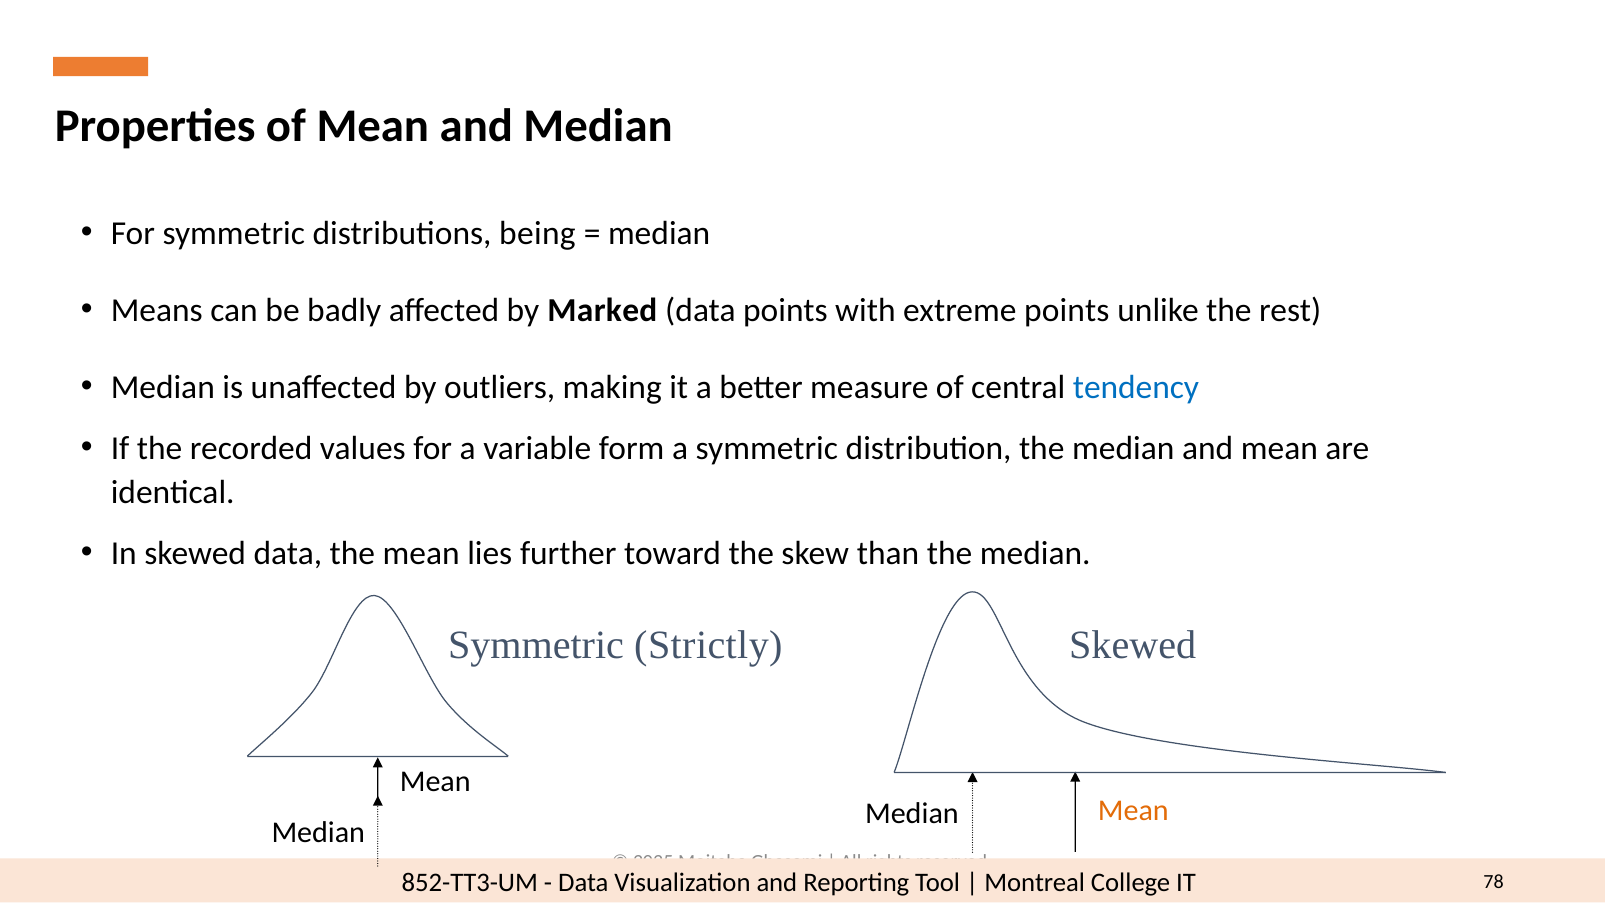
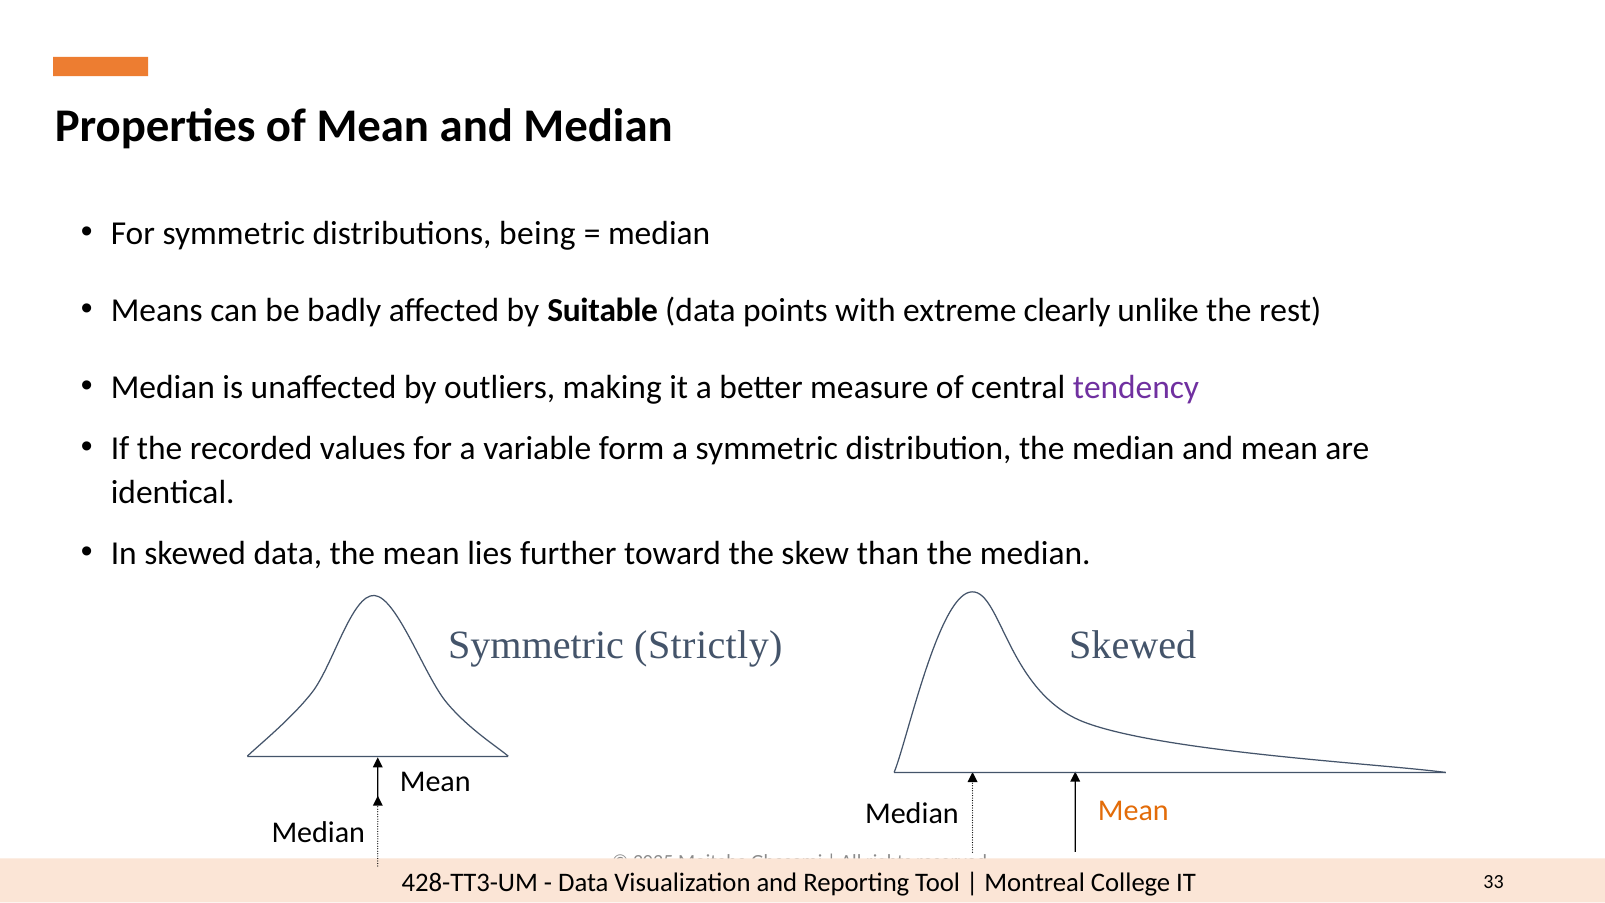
Marked: Marked -> Suitable
extreme points: points -> clearly
tendency colour: blue -> purple
852-TT3-UM: 852-TT3-UM -> 428-TT3-UM
78: 78 -> 33
